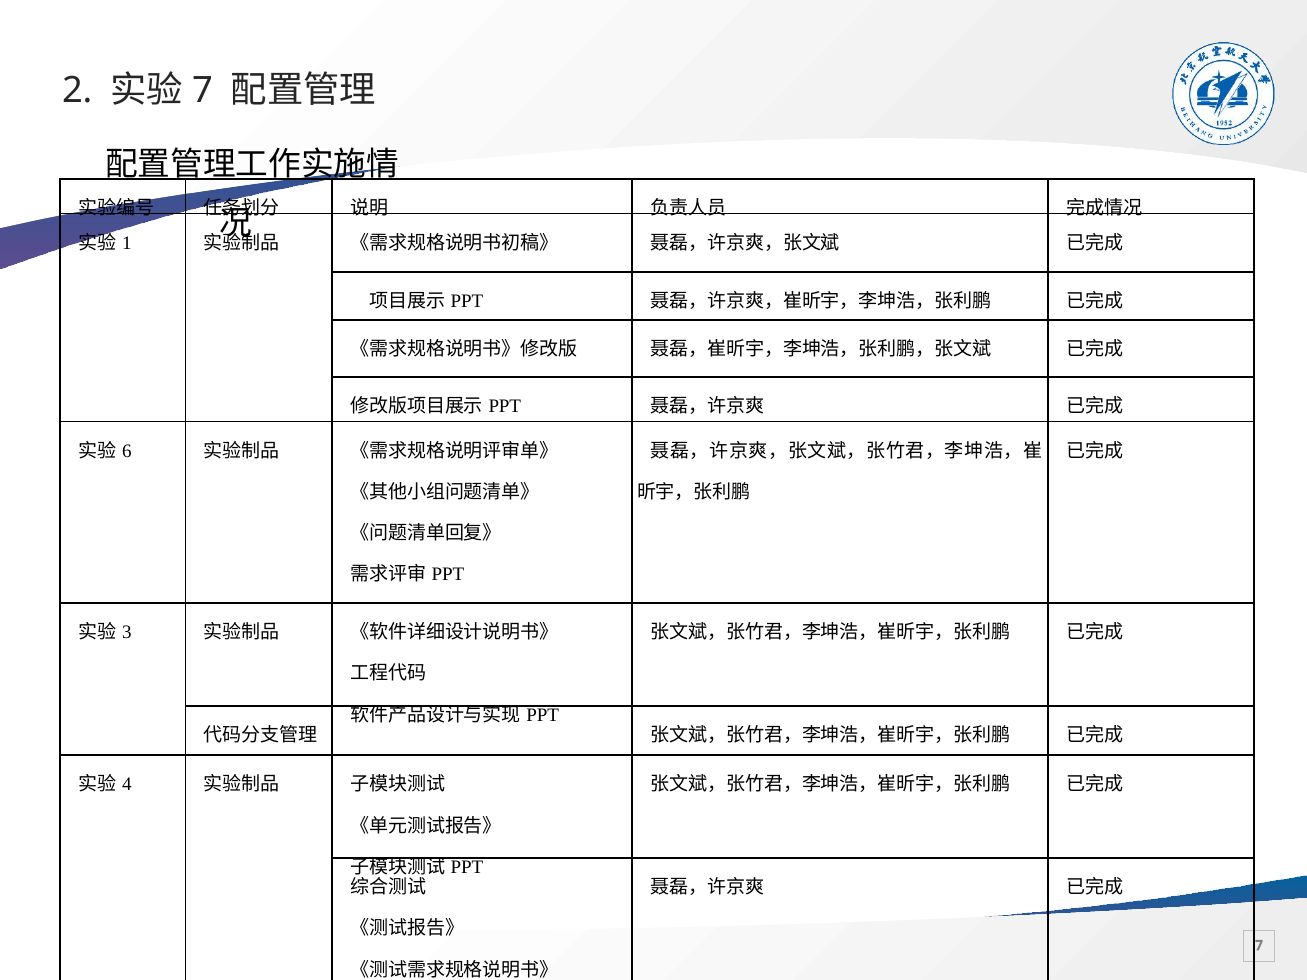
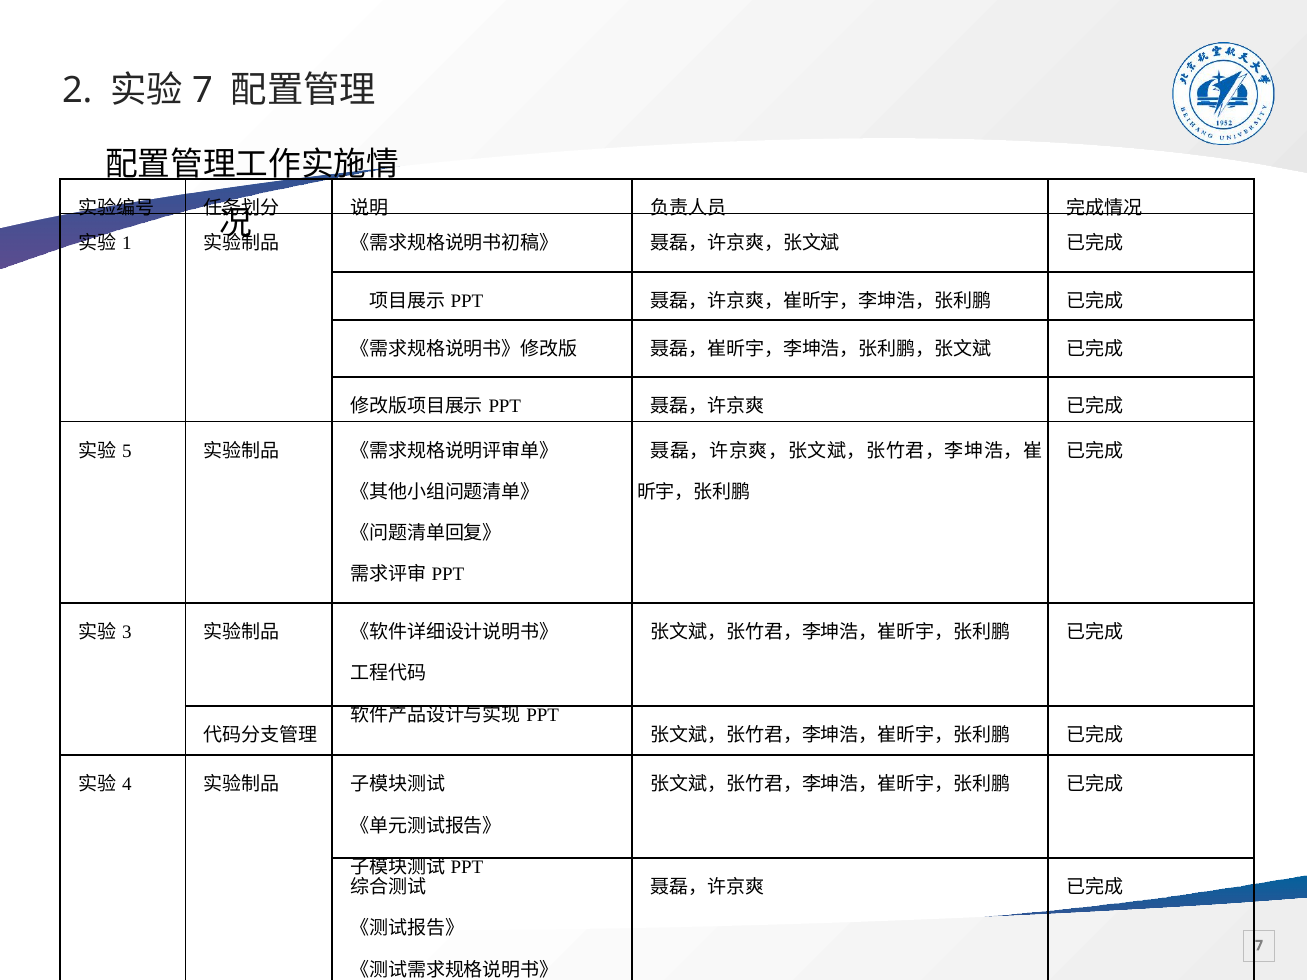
6: 6 -> 5
